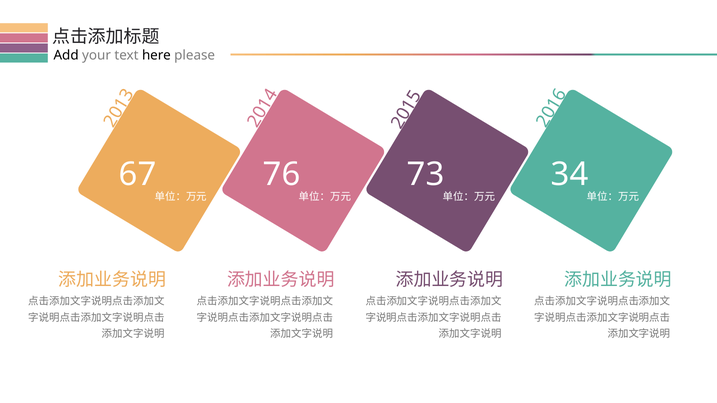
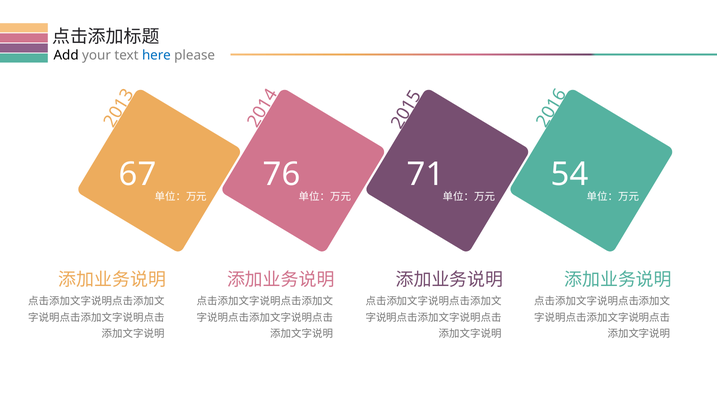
here colour: black -> blue
73: 73 -> 71
34: 34 -> 54
